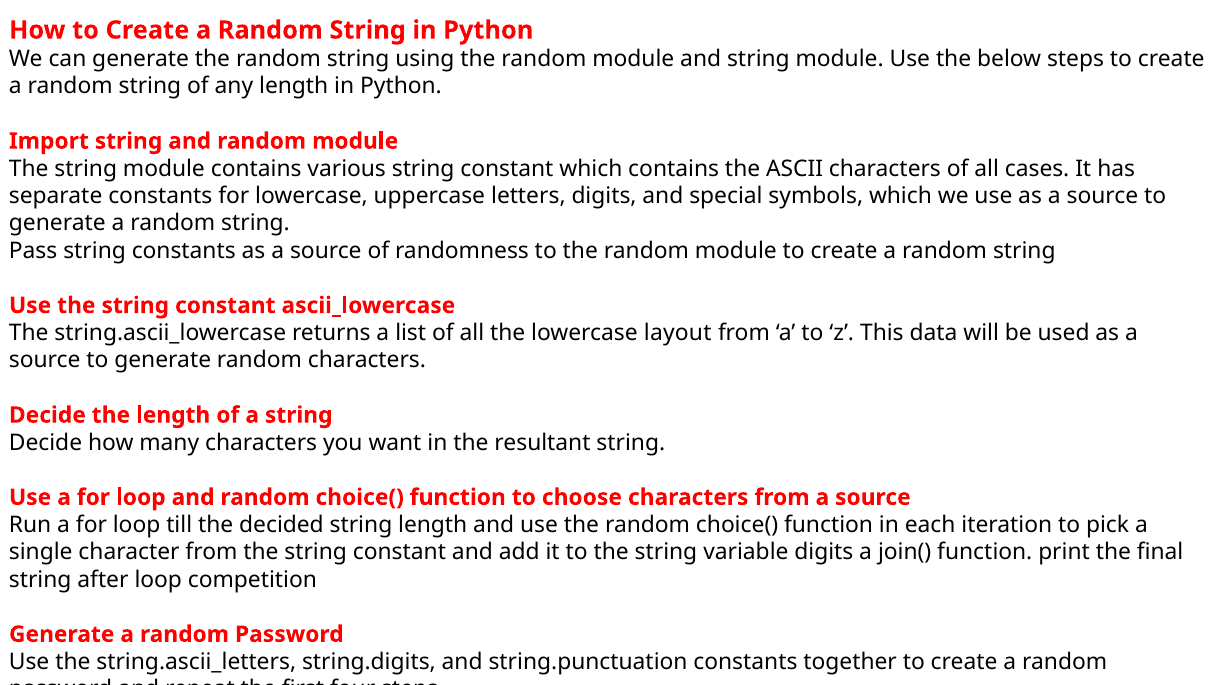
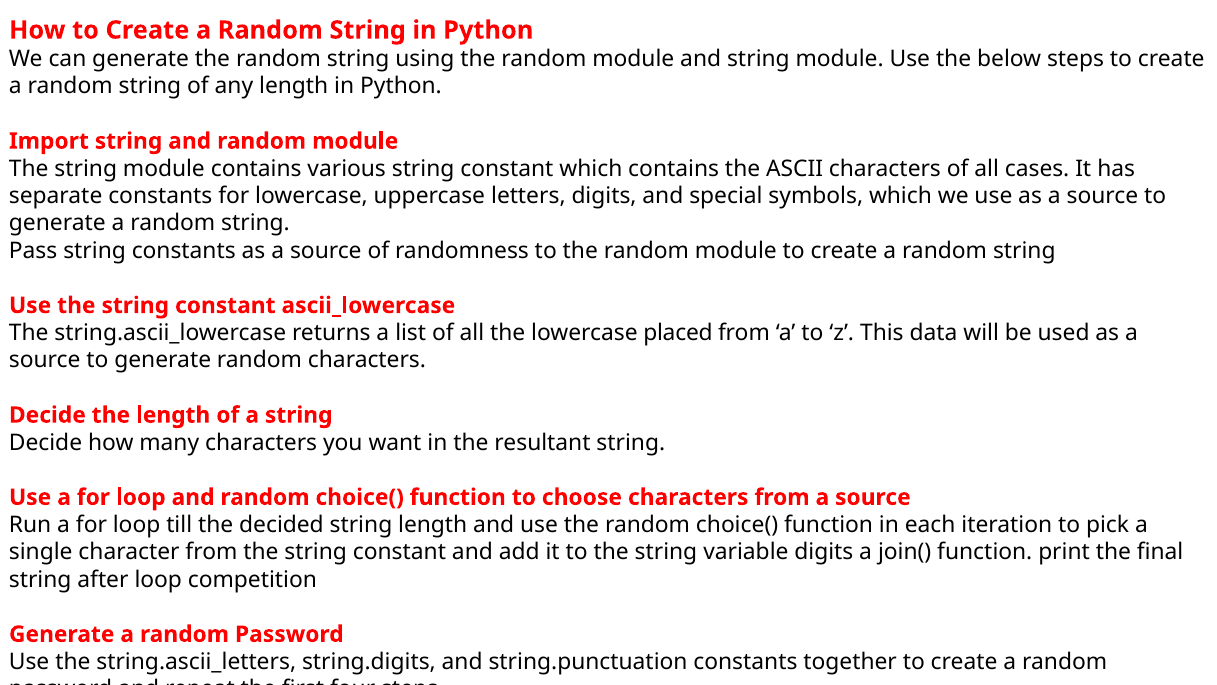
layout: layout -> placed
